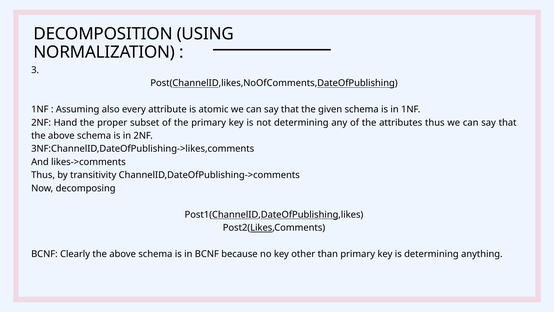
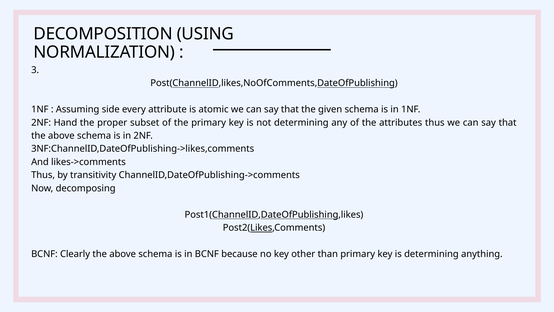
also: also -> side
